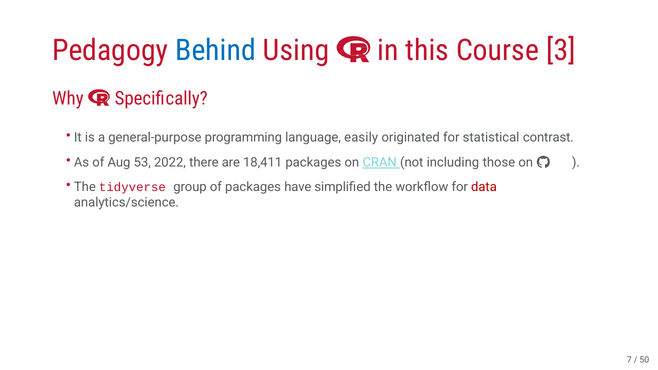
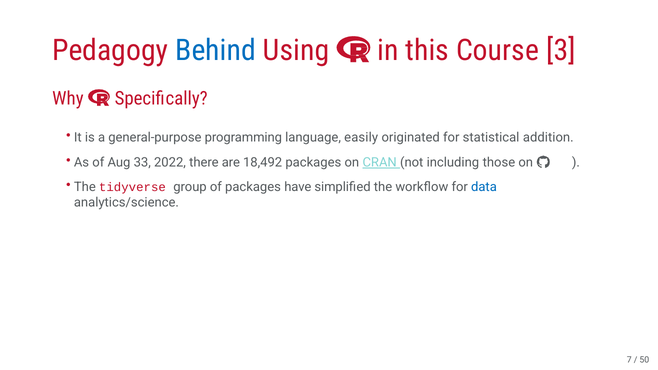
contrast: contrast -> addition
53: 53 -> 33
18,411: 18,411 -> 18,492
data colour: red -> blue
